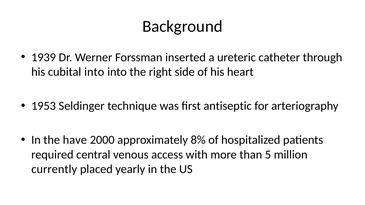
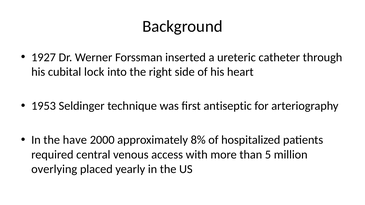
1939: 1939 -> 1927
cubital into: into -> lock
currently: currently -> overlying
